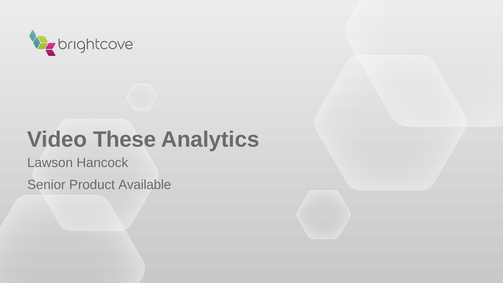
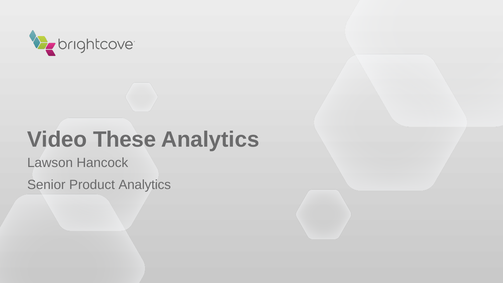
Product Available: Available -> Analytics
